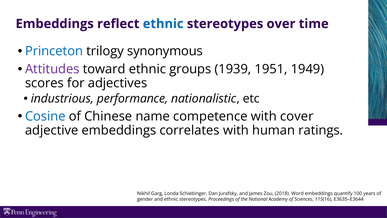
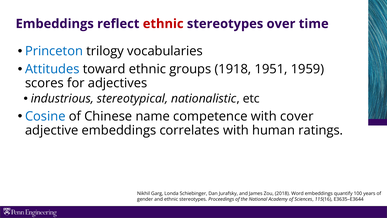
ethnic at (163, 24) colour: blue -> red
synonymous: synonymous -> vocabularies
Attitudes colour: purple -> blue
1939: 1939 -> 1918
1949: 1949 -> 1959
performance: performance -> stereotypical
